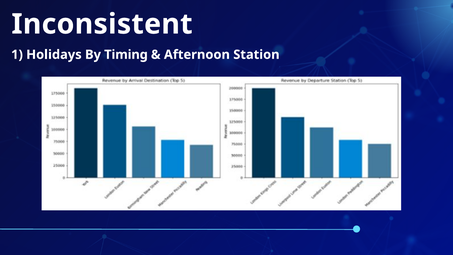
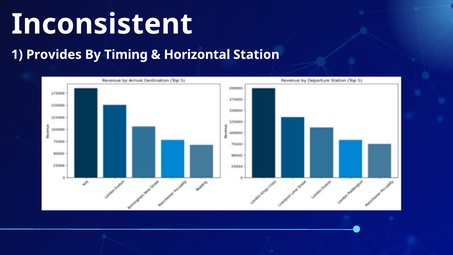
Holidays: Holidays -> Provides
Afternoon: Afternoon -> Horizontal
